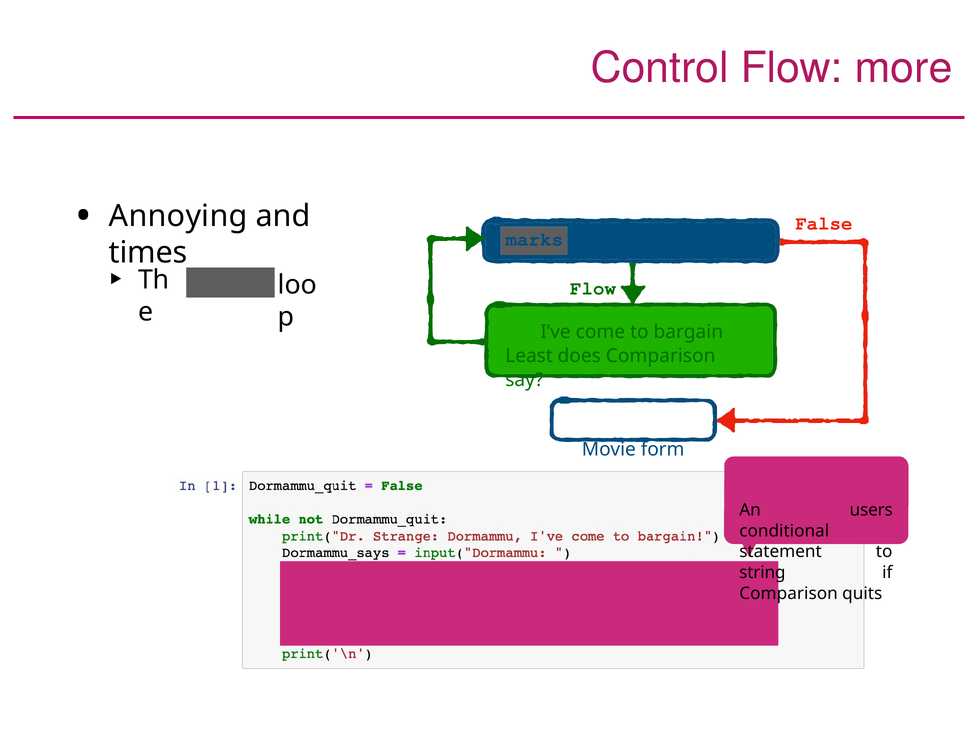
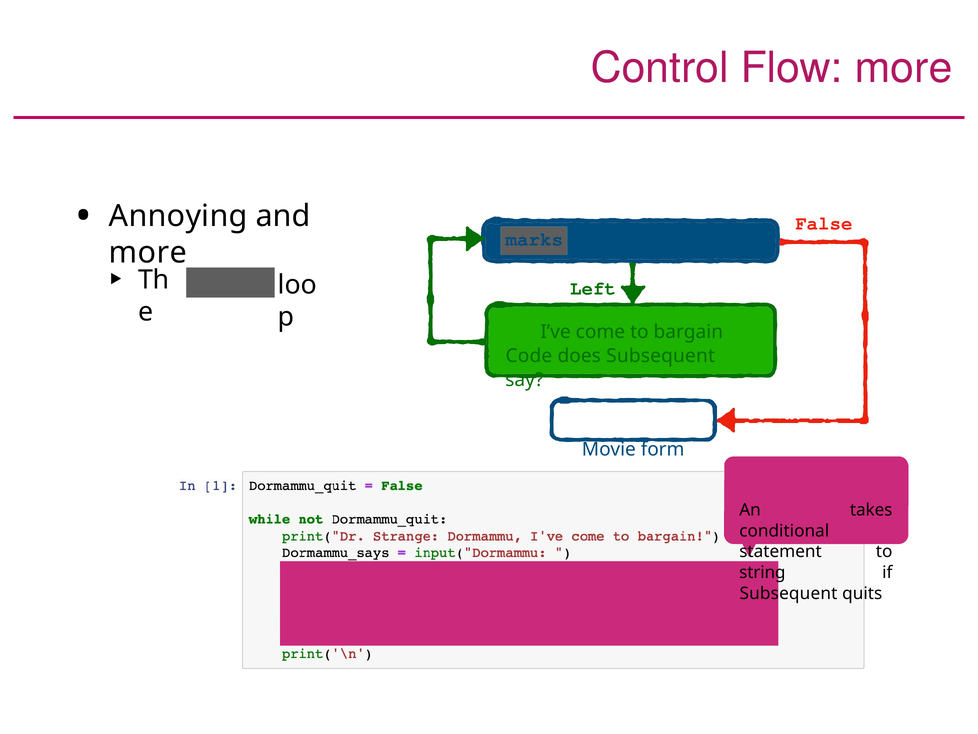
times at (148, 253): times -> more
Flow at (593, 288): Flow -> Left
Least: Least -> Code
does Comparison: Comparison -> Subsequent
users: users -> takes
Comparison at (789, 593): Comparison -> Subsequent
